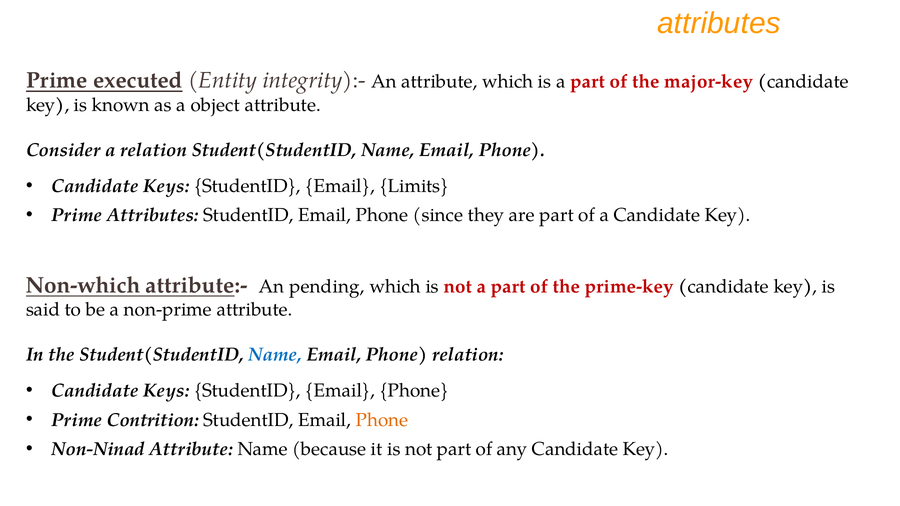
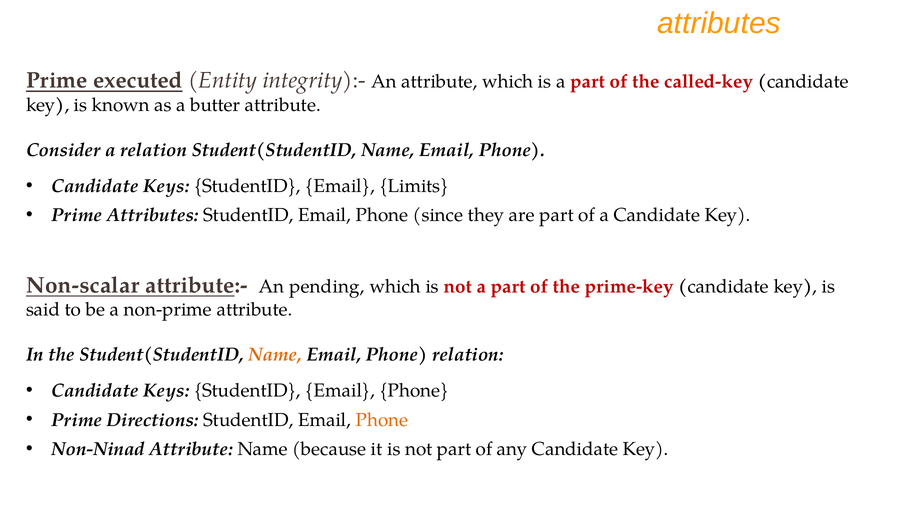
major-key: major-key -> called-key
object: object -> butter
Non-which: Non-which -> Non-scalar
Name at (275, 355) colour: blue -> orange
Contrition: Contrition -> Directions
